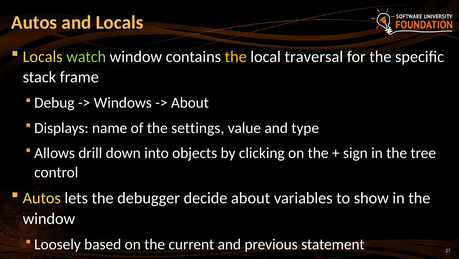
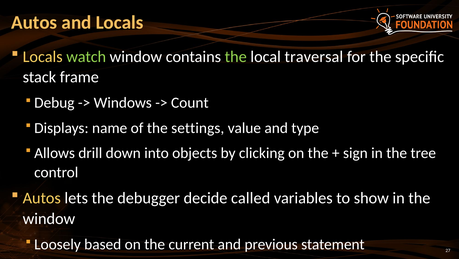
the at (236, 57) colour: yellow -> light green
About at (190, 103): About -> Count
decide about: about -> called
